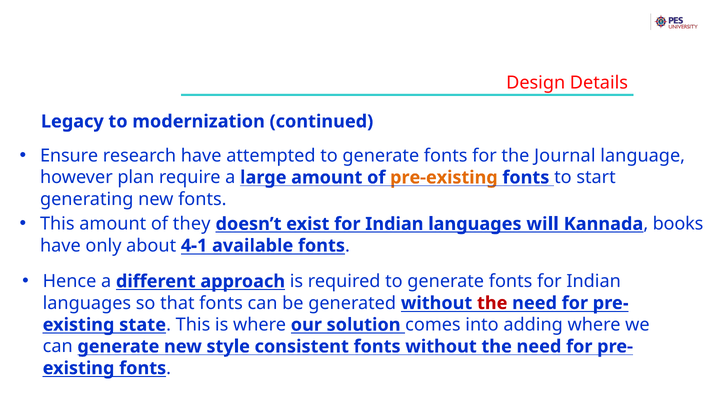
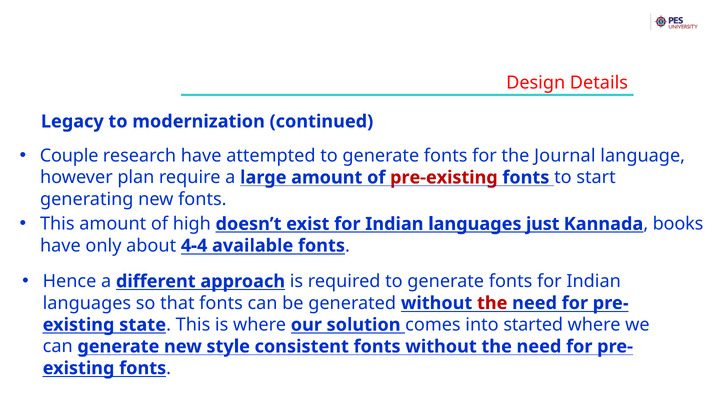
Ensure: Ensure -> Couple
pre-existing colour: orange -> red
they: they -> high
will: will -> just
4-1: 4-1 -> 4-4
adding: adding -> started
